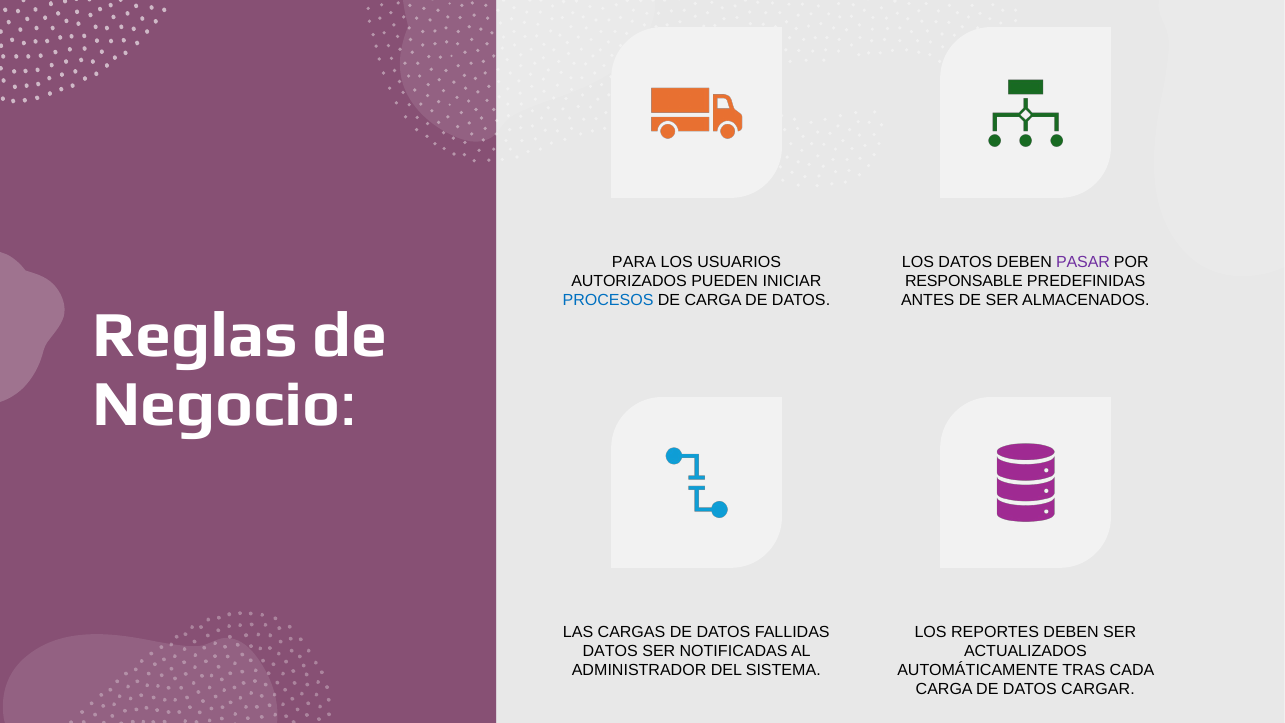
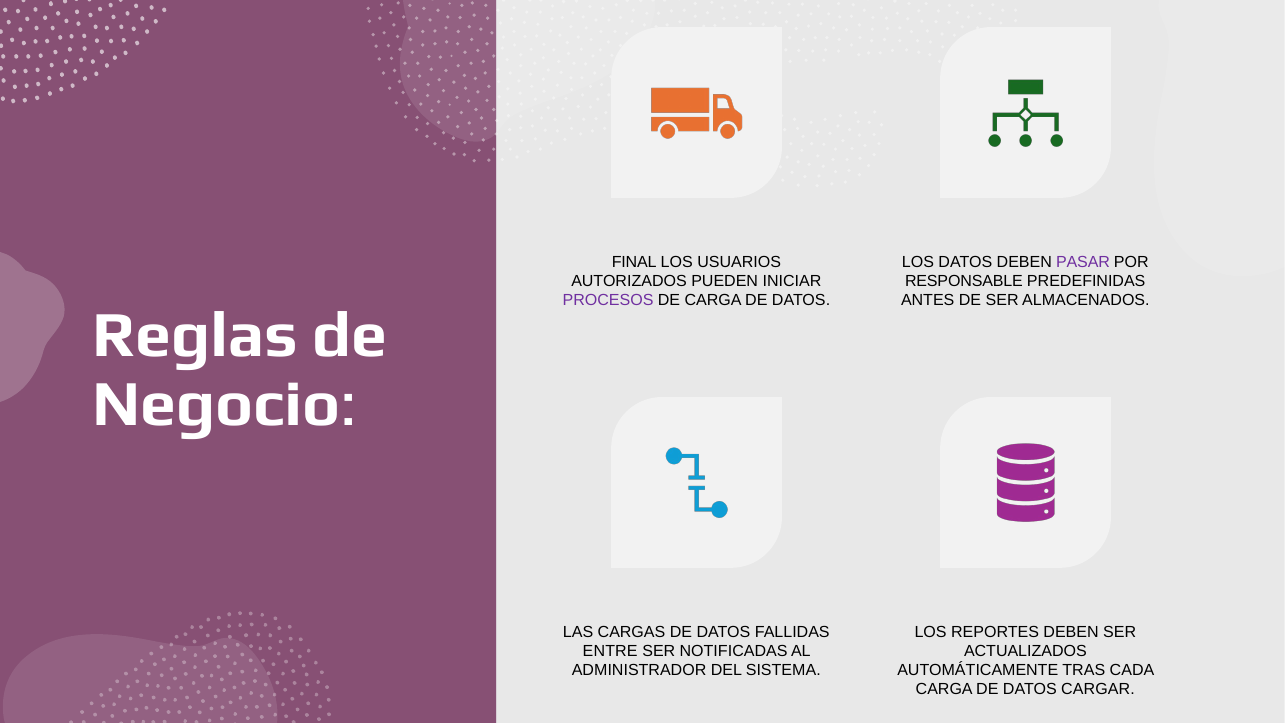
PARA: PARA -> FINAL
PROCESOS colour: blue -> purple
DATOS at (610, 651): DATOS -> ENTRE
